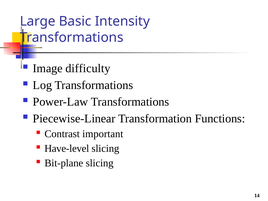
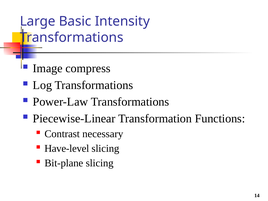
difficulty: difficulty -> compress
important: important -> necessary
